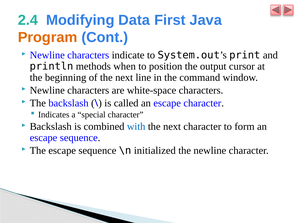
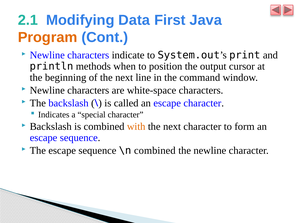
2.4: 2.4 -> 2.1
with colour: blue -> orange
\n initialized: initialized -> combined
